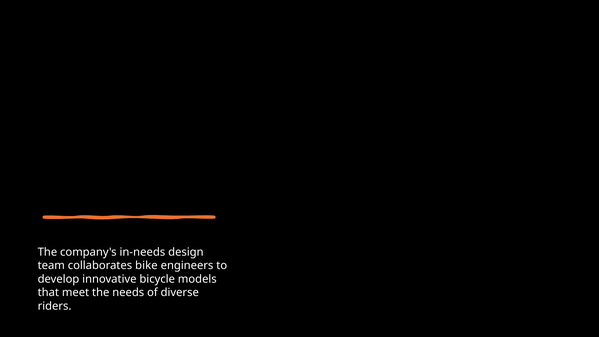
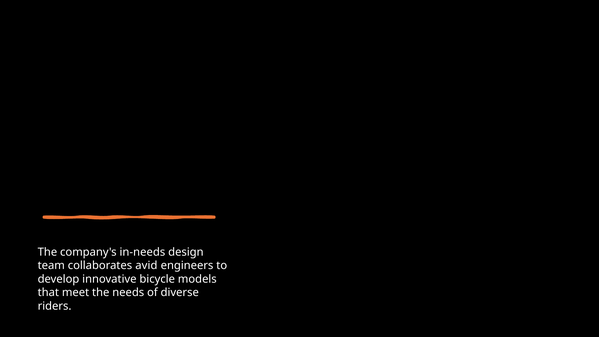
bike: bike -> avid
